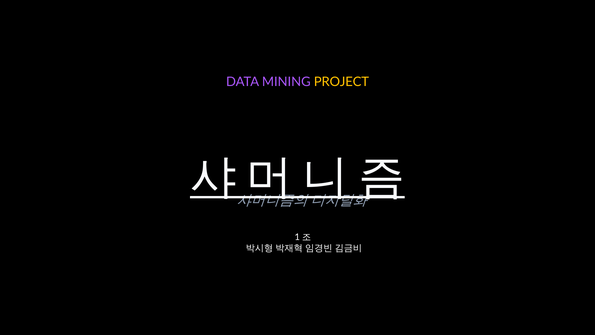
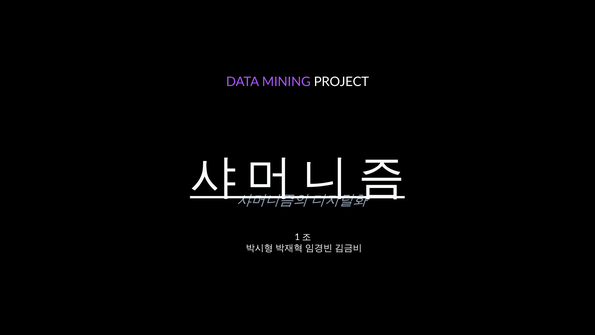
PROJECT colour: yellow -> white
